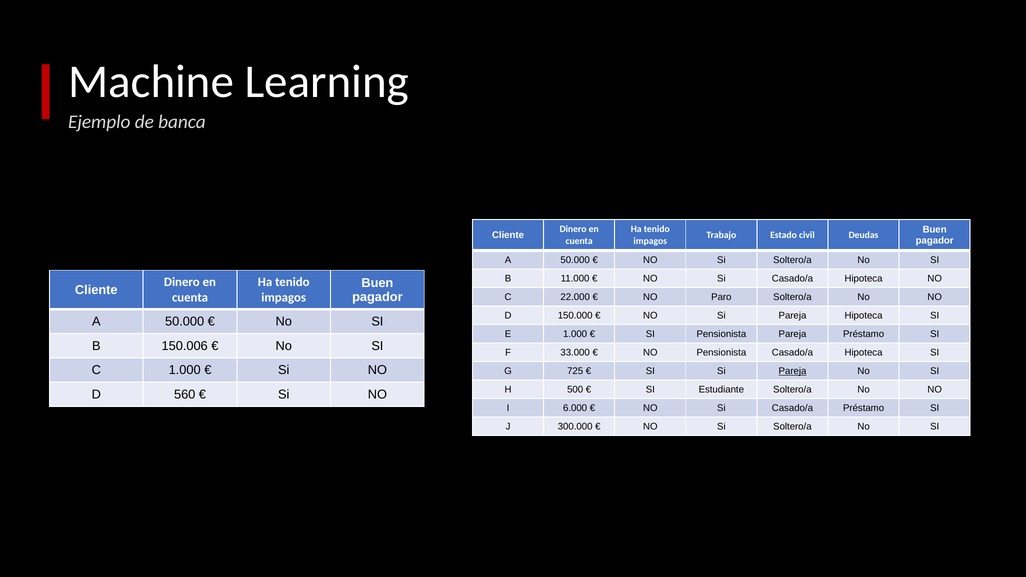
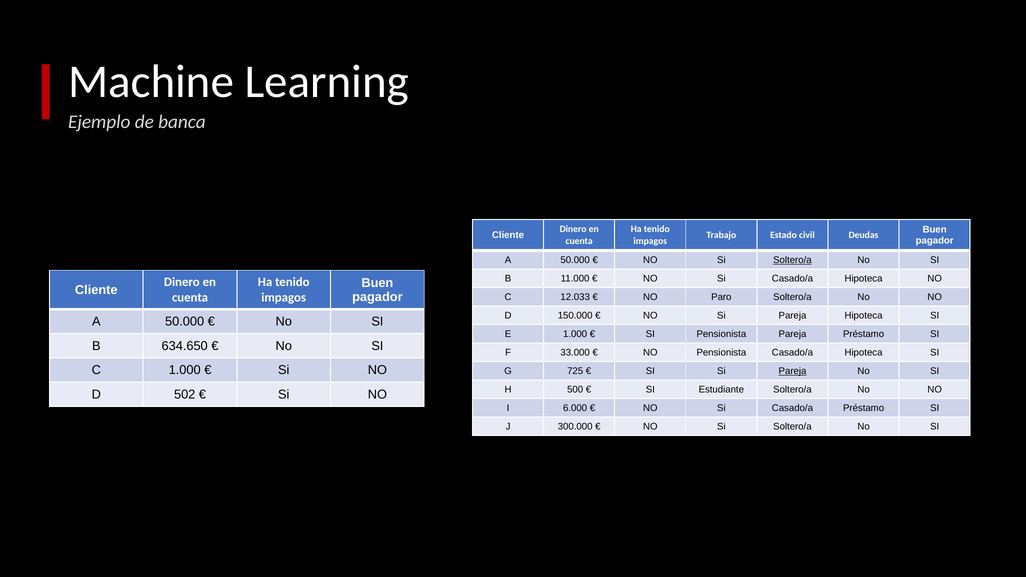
Soltero/a at (792, 260) underline: none -> present
22.000: 22.000 -> 12.033
150.006: 150.006 -> 634.650
560: 560 -> 502
